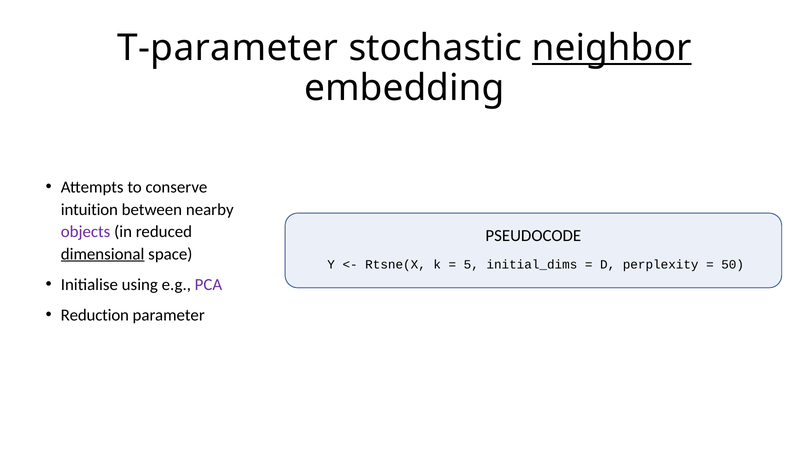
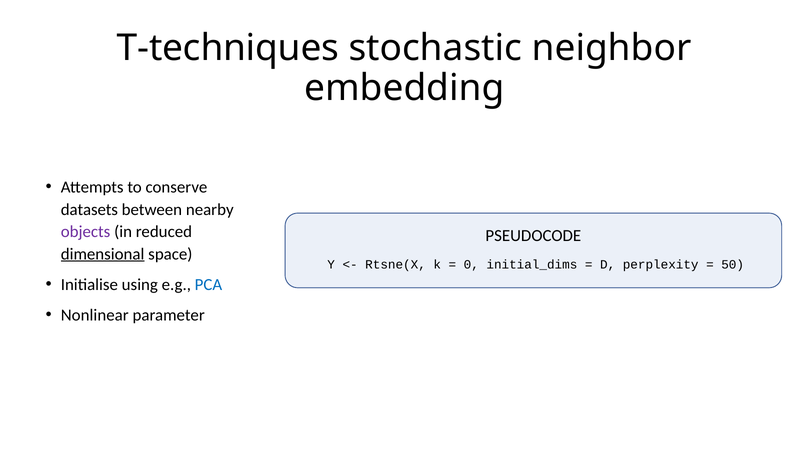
T-parameter: T-parameter -> T-techniques
neighbor underline: present -> none
intuition: intuition -> datasets
5: 5 -> 0
PCA colour: purple -> blue
Reduction: Reduction -> Nonlinear
